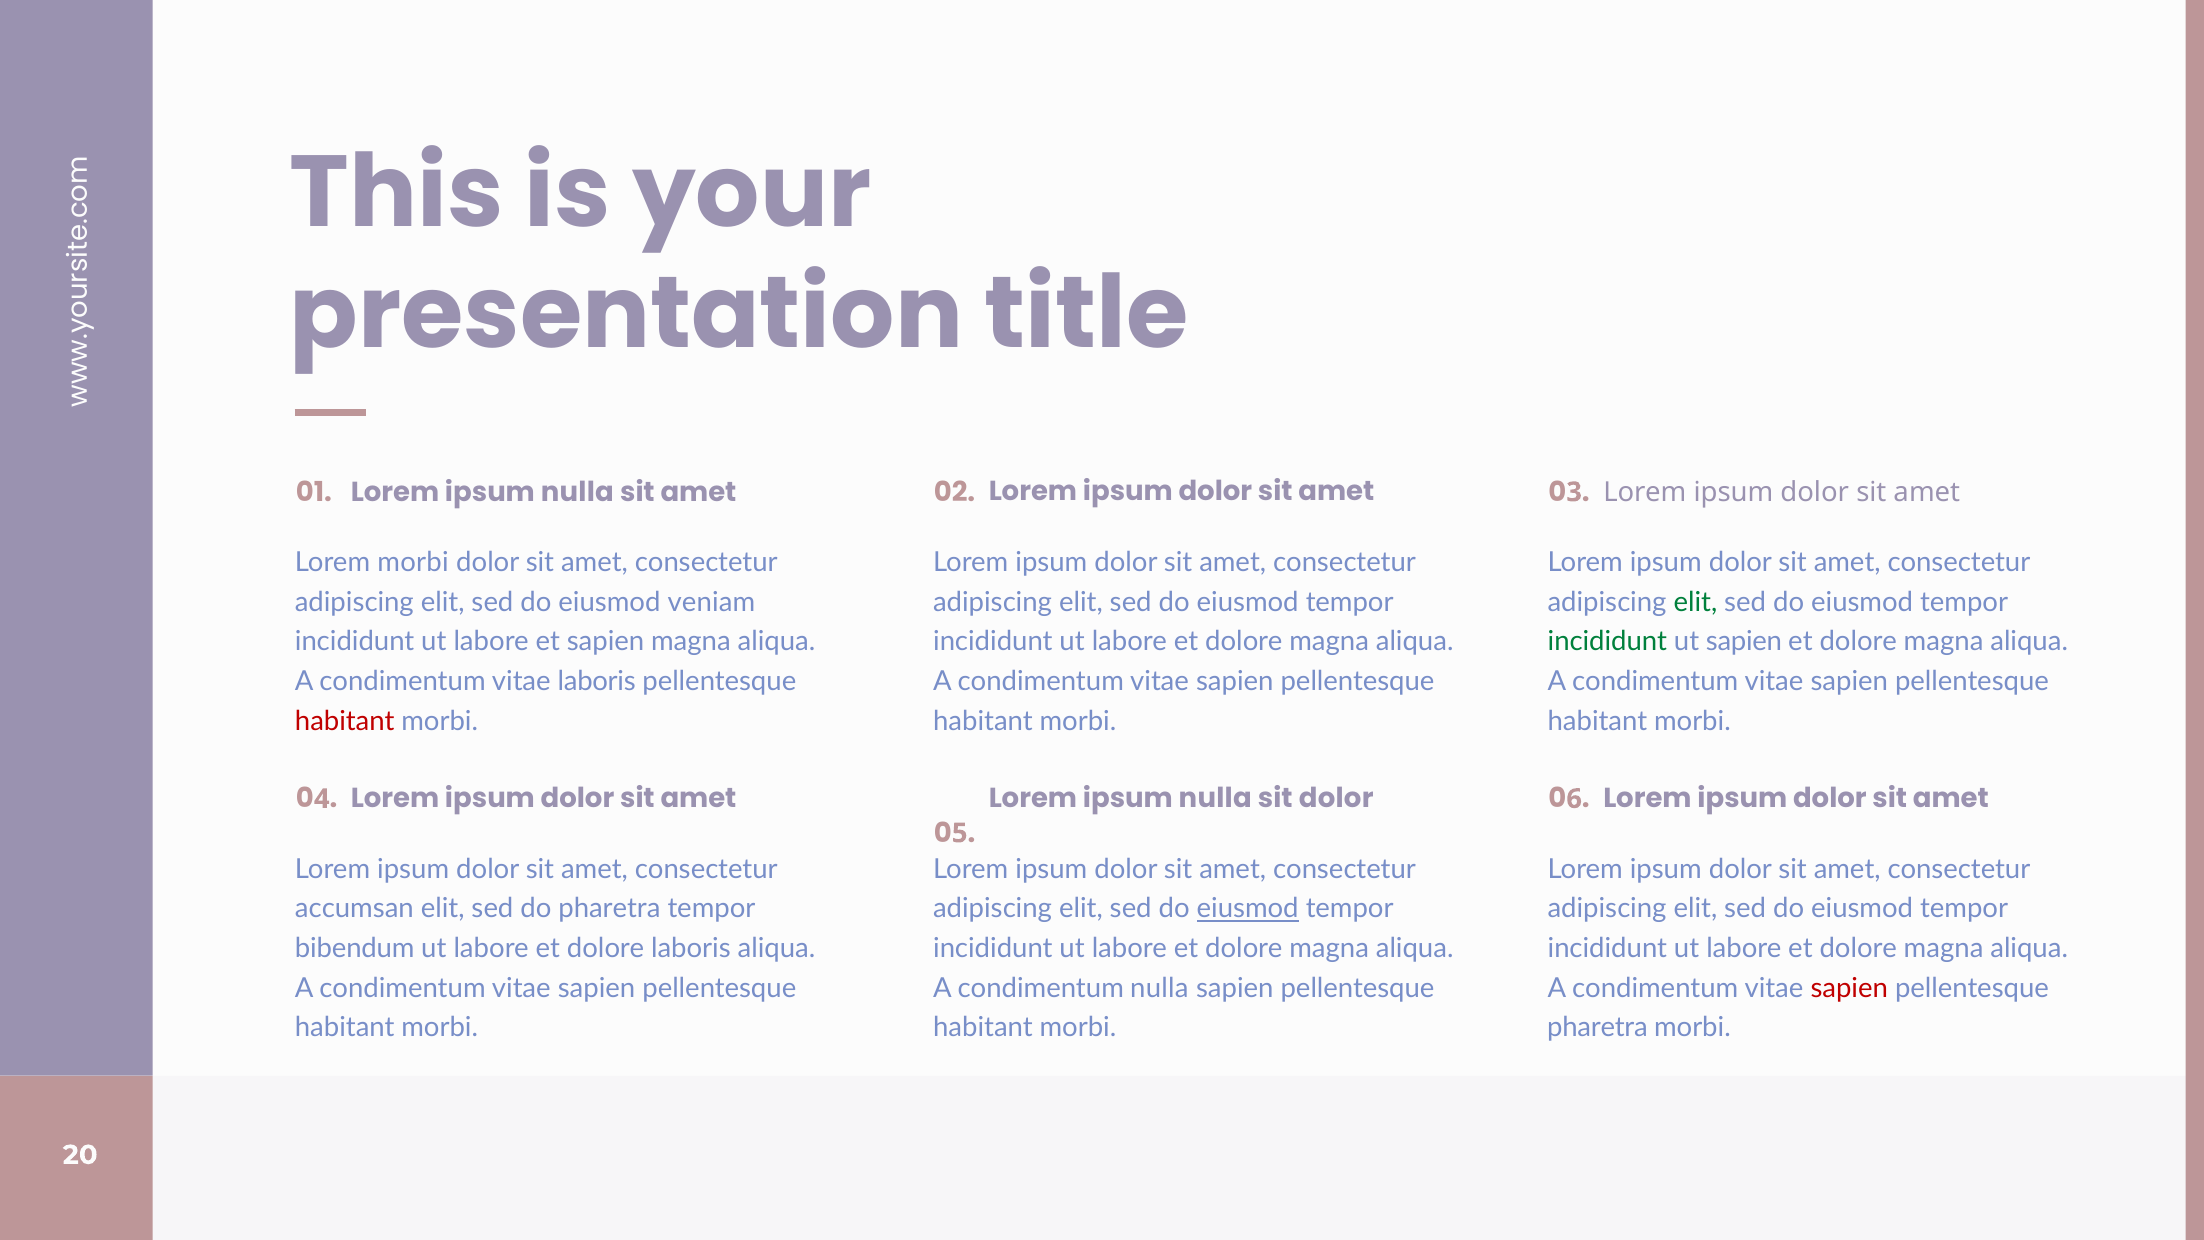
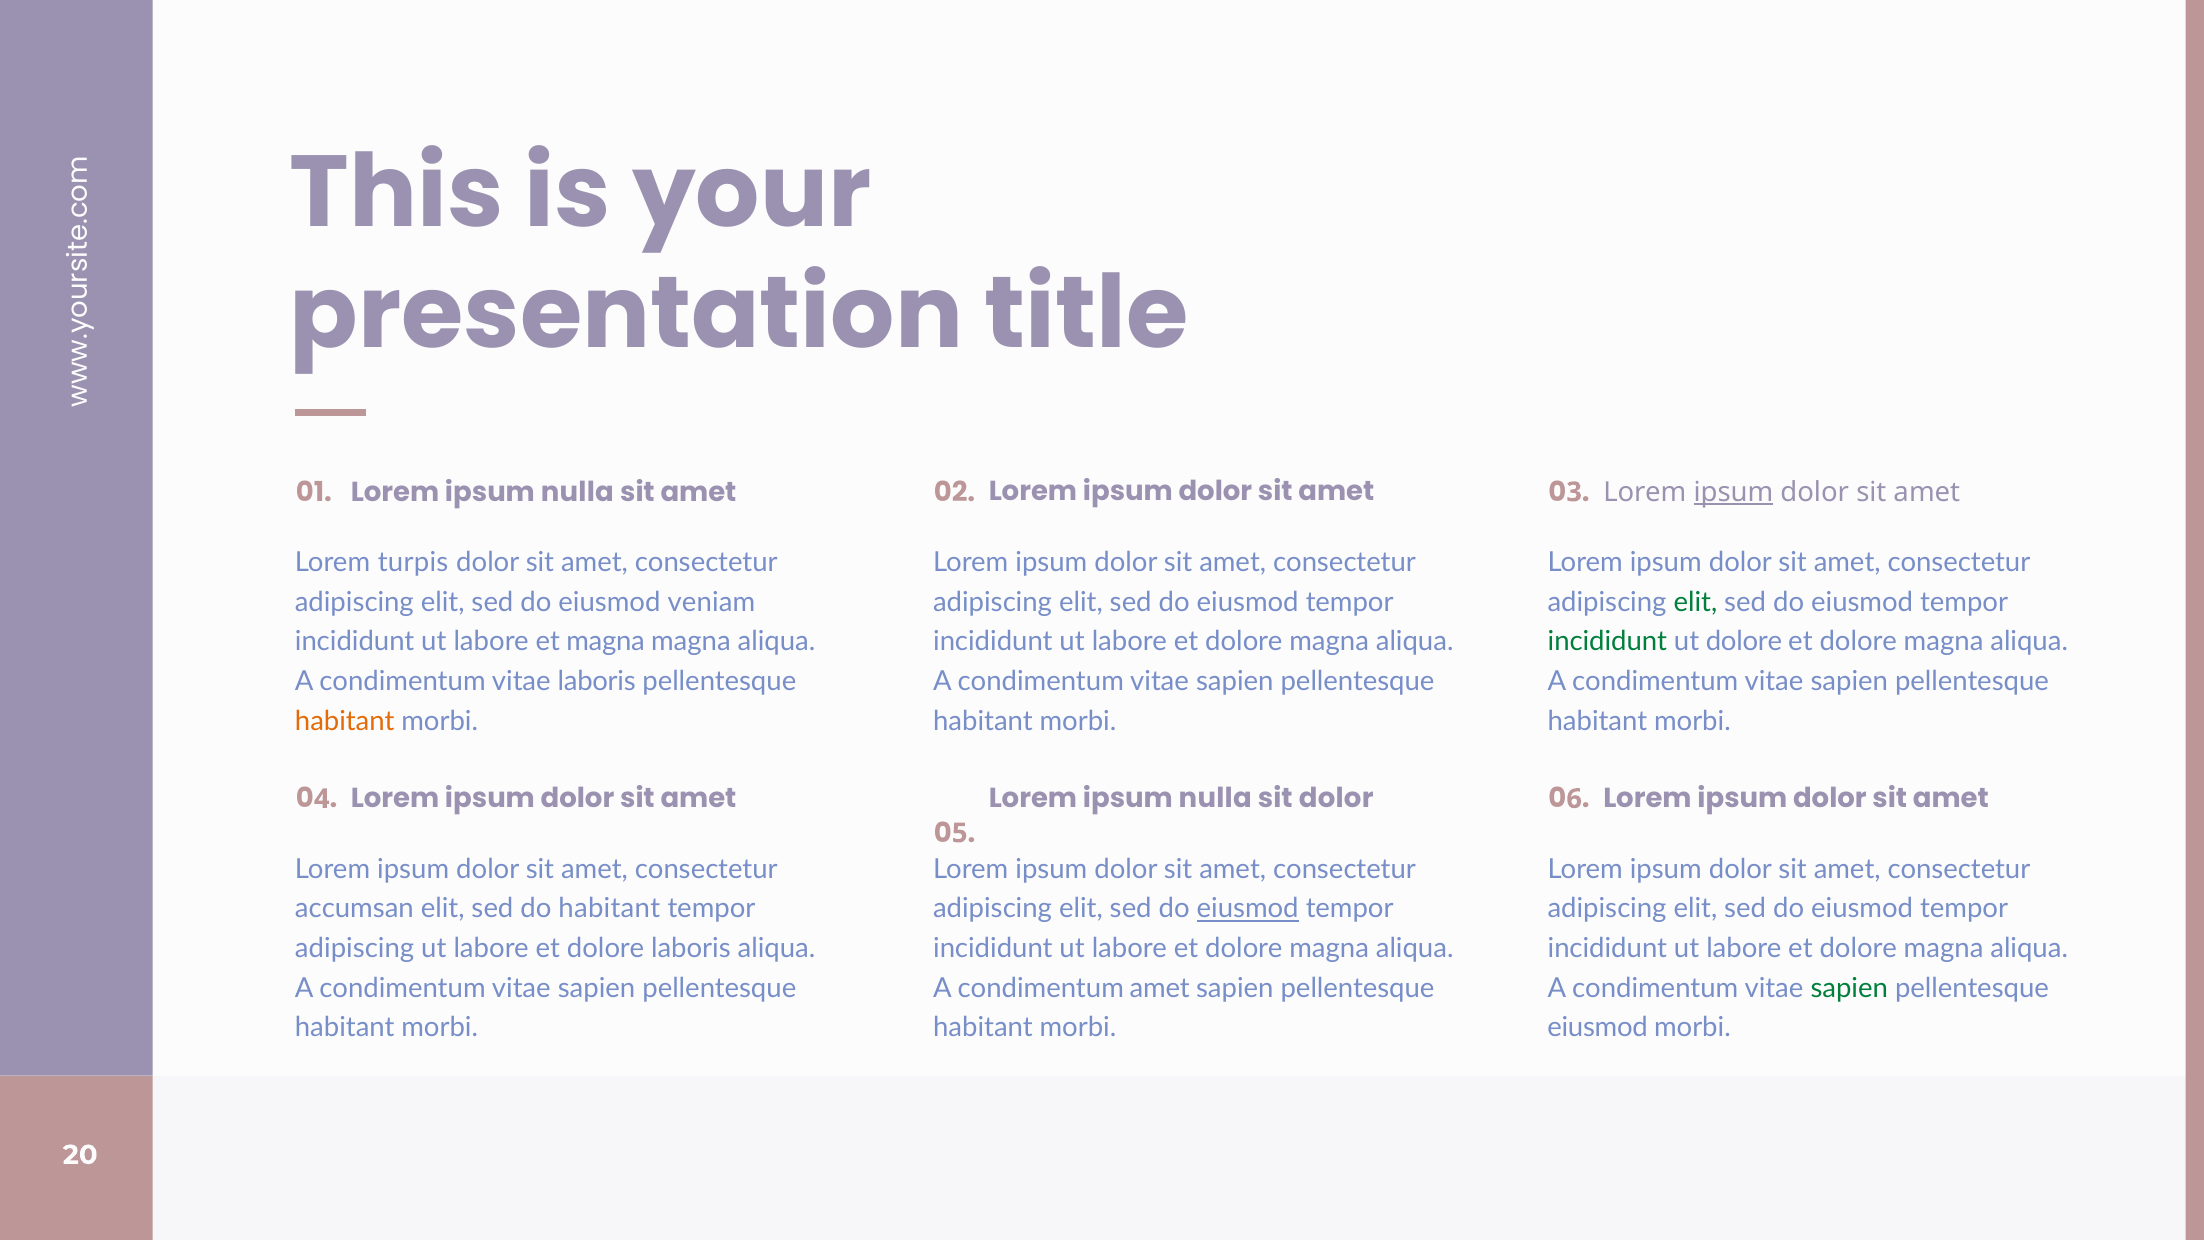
ipsum at (1733, 492) underline: none -> present
Lorem morbi: morbi -> turpis
et sapien: sapien -> magna
ut sapien: sapien -> dolore
habitant at (345, 721) colour: red -> orange
do pharetra: pharetra -> habitant
bibendum at (355, 948): bibendum -> adipiscing
condimentum nulla: nulla -> amet
sapien at (1849, 988) colour: red -> green
pharetra at (1598, 1028): pharetra -> eiusmod
